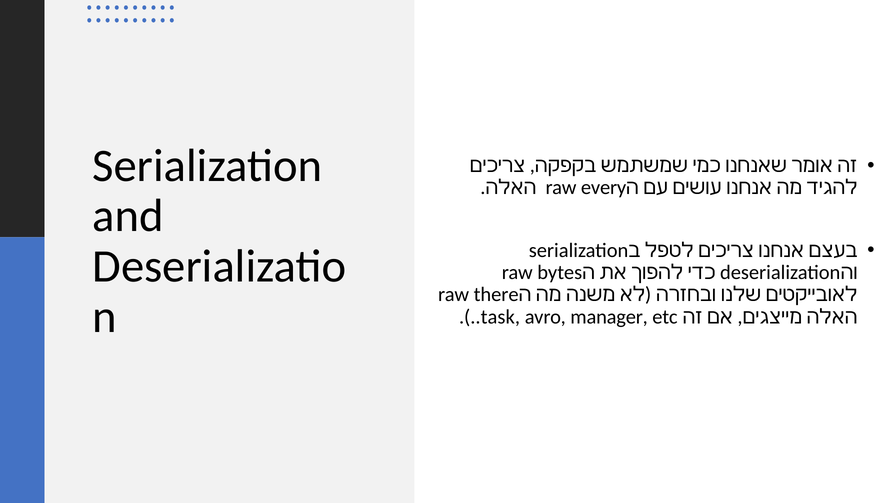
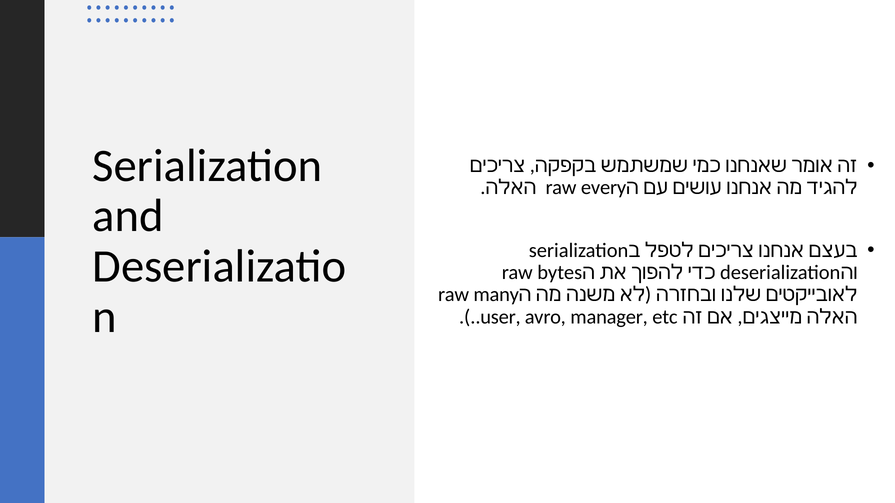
there: there -> many
task: task -> user
